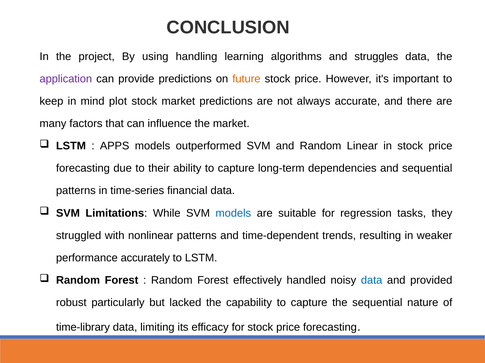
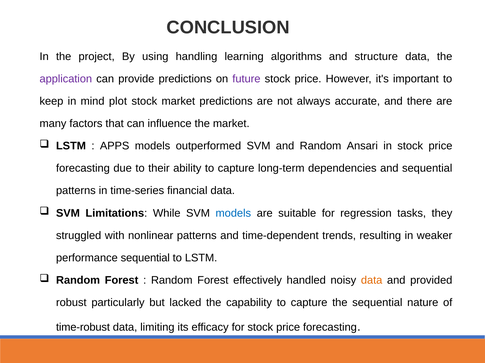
struggles: struggles -> structure
future colour: orange -> purple
Linear: Linear -> Ansari
performance accurately: accurately -> sequential
data at (372, 281) colour: blue -> orange
time-library: time-library -> time-robust
